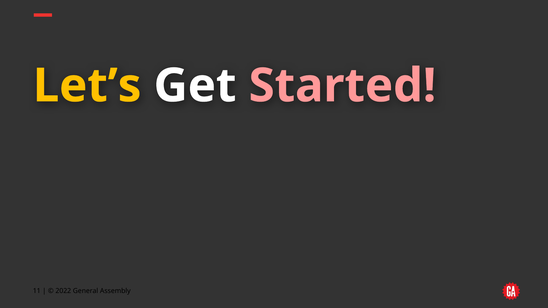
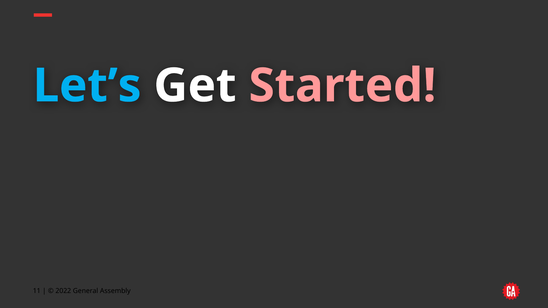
Let’s colour: yellow -> light blue
